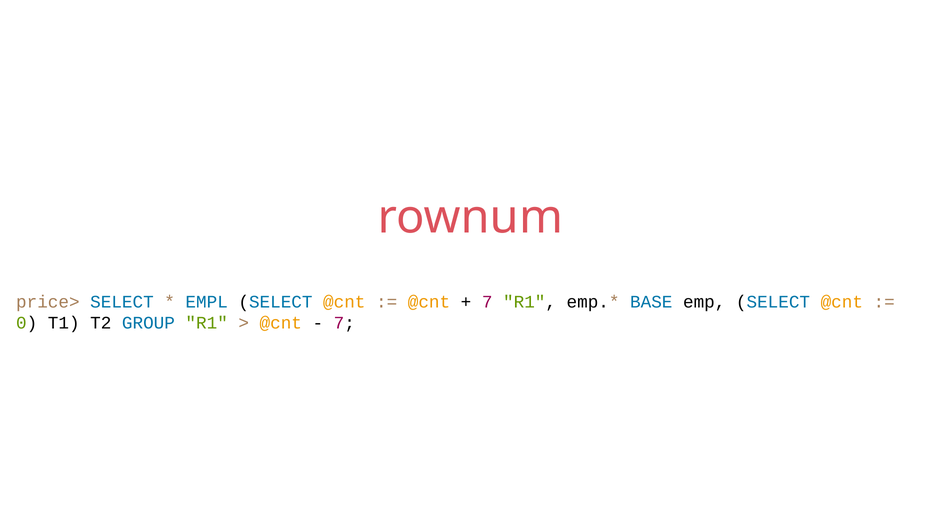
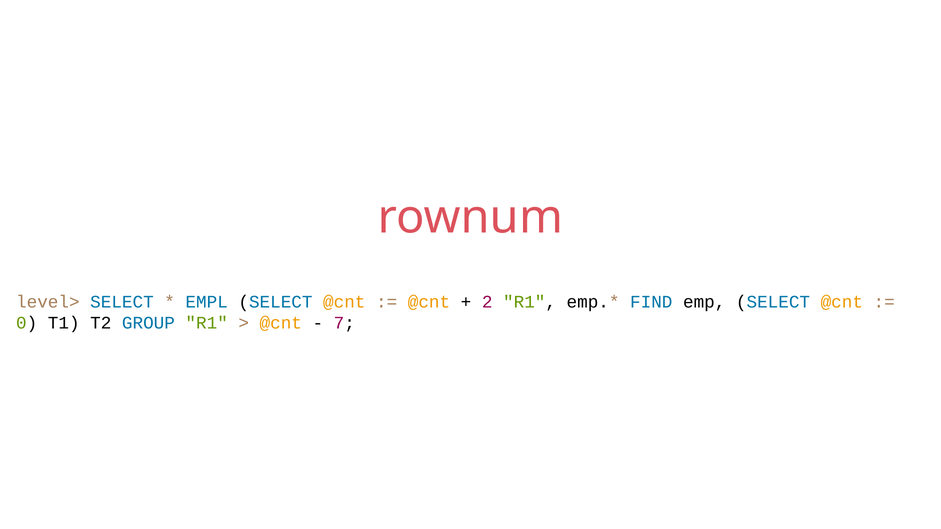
price>: price> -> level>
7 at (487, 302): 7 -> 2
BASE: BASE -> FIND
